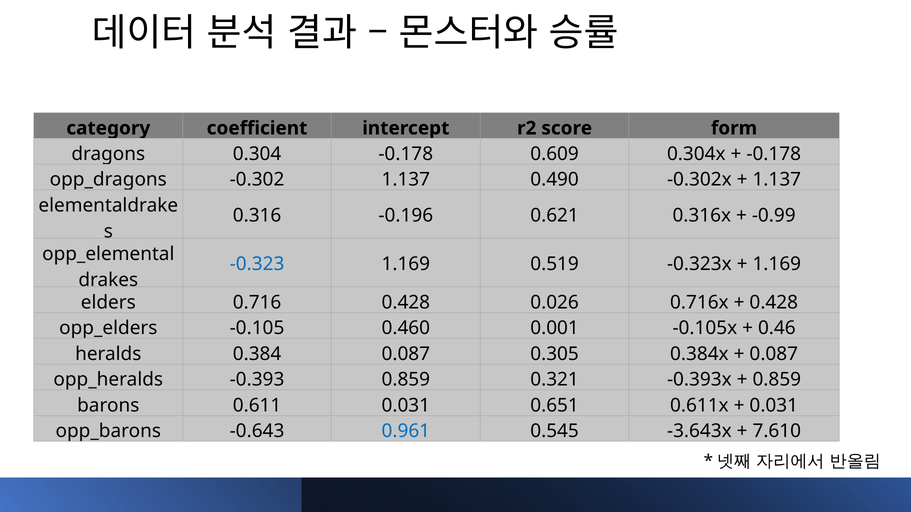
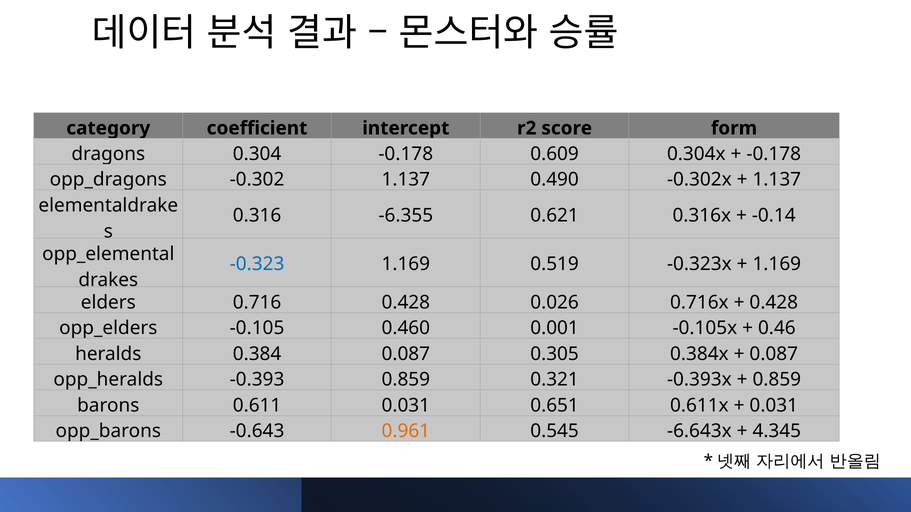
-0.196: -0.196 -> -6.355
-0.99: -0.99 -> -0.14
0.961 colour: blue -> orange
-3.643x: -3.643x -> -6.643x
7.610: 7.610 -> 4.345
